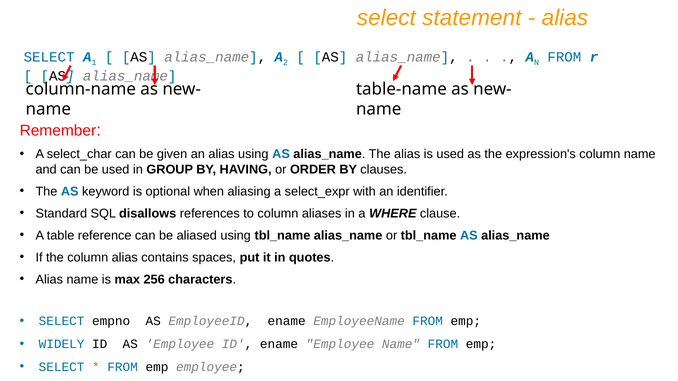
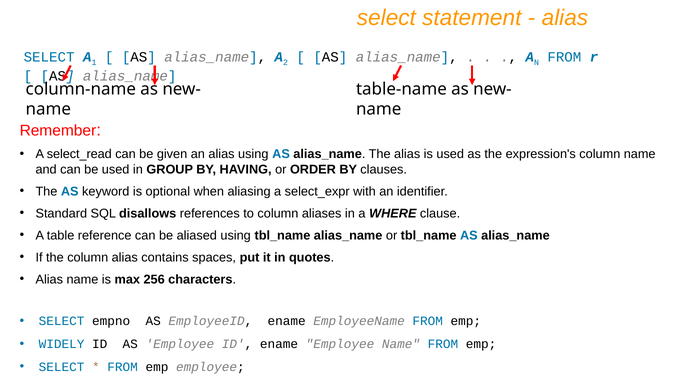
select_char: select_char -> select_read
